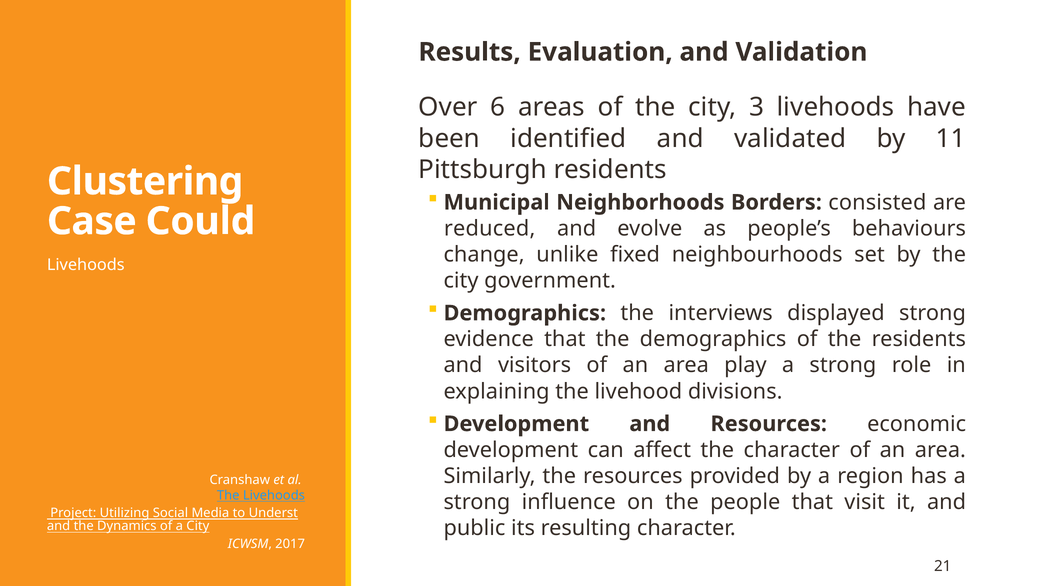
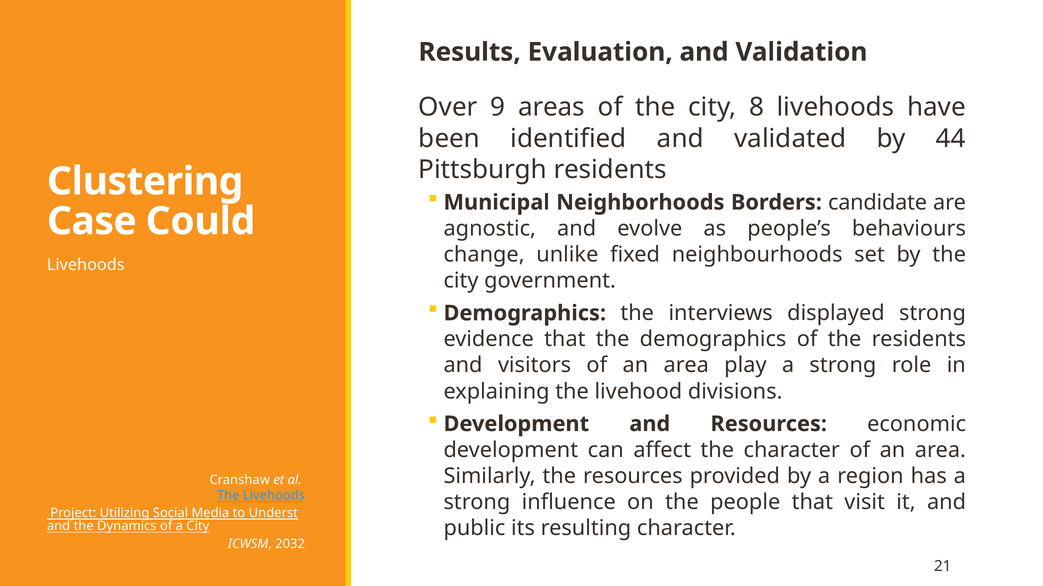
6: 6 -> 9
3: 3 -> 8
11: 11 -> 44
consisted: consisted -> candidate
reduced: reduced -> agnostic
2017: 2017 -> 2032
